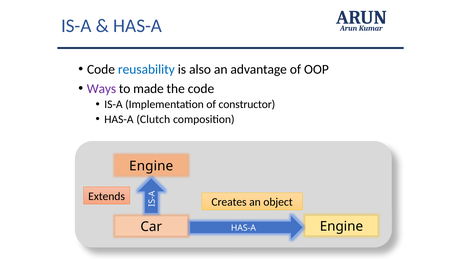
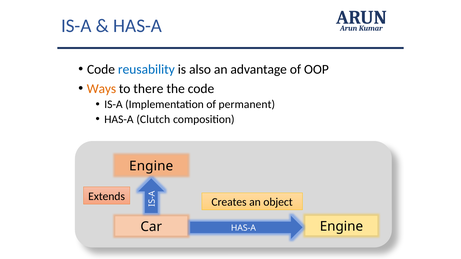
Ways colour: purple -> orange
made: made -> there
constructor: constructor -> permanent
